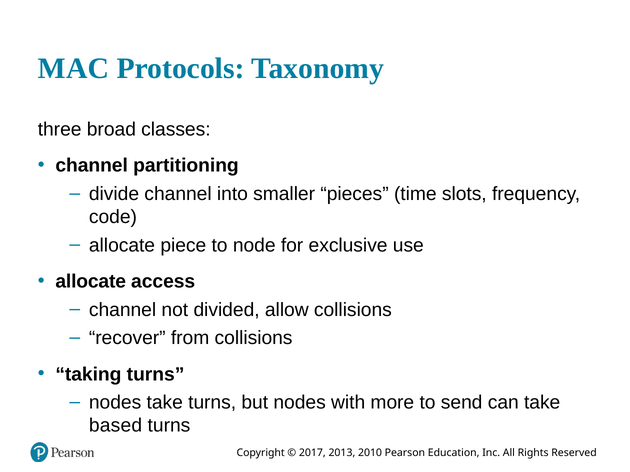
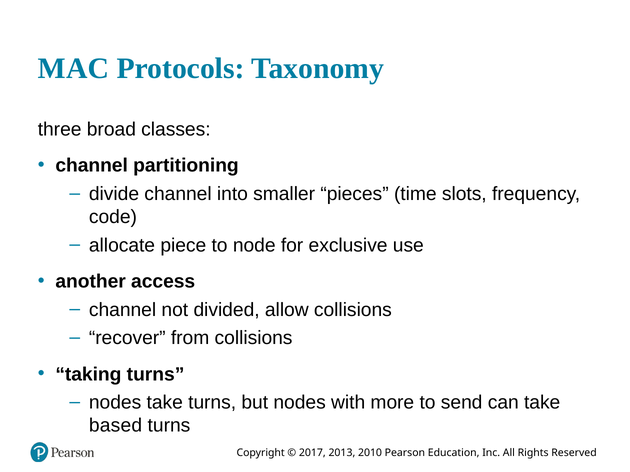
allocate at (91, 282): allocate -> another
